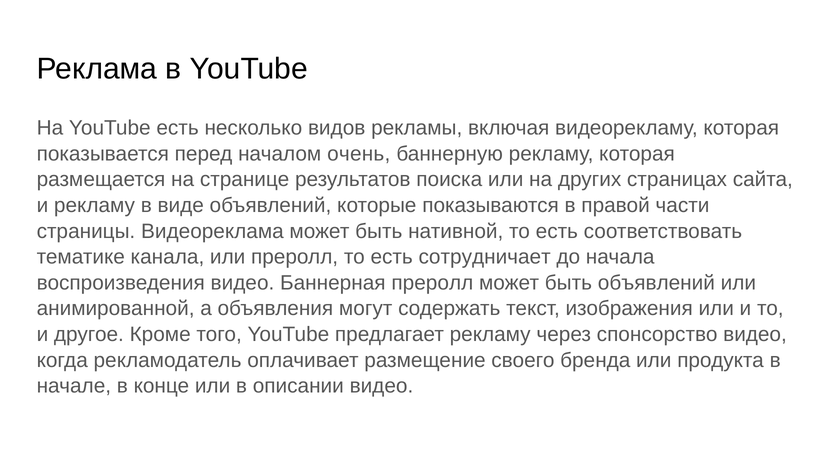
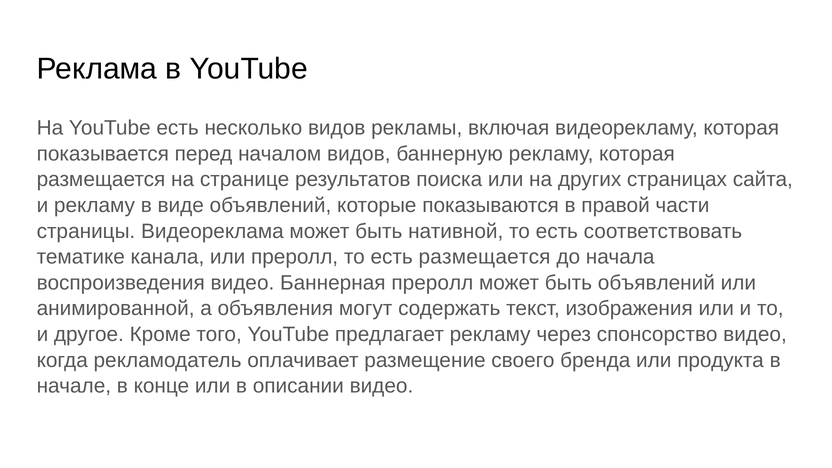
началом очень: очень -> видов
есть сотрудничает: сотрудничает -> размещается
